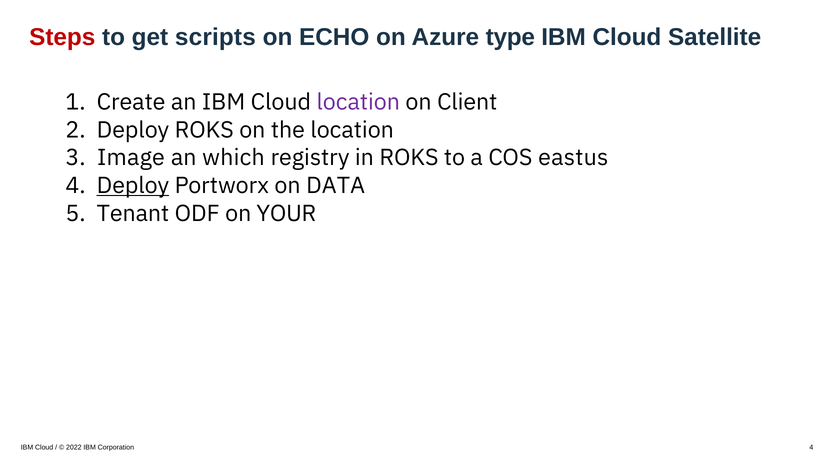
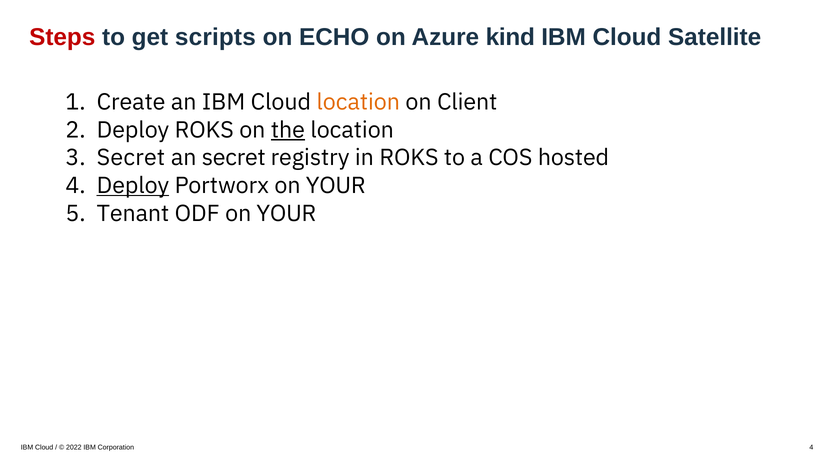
type: type -> kind
location at (358, 102) colour: purple -> orange
the underline: none -> present
Image at (131, 158): Image -> Secret
an which: which -> secret
eastus: eastus -> hosted
Portworx on DATA: DATA -> YOUR
